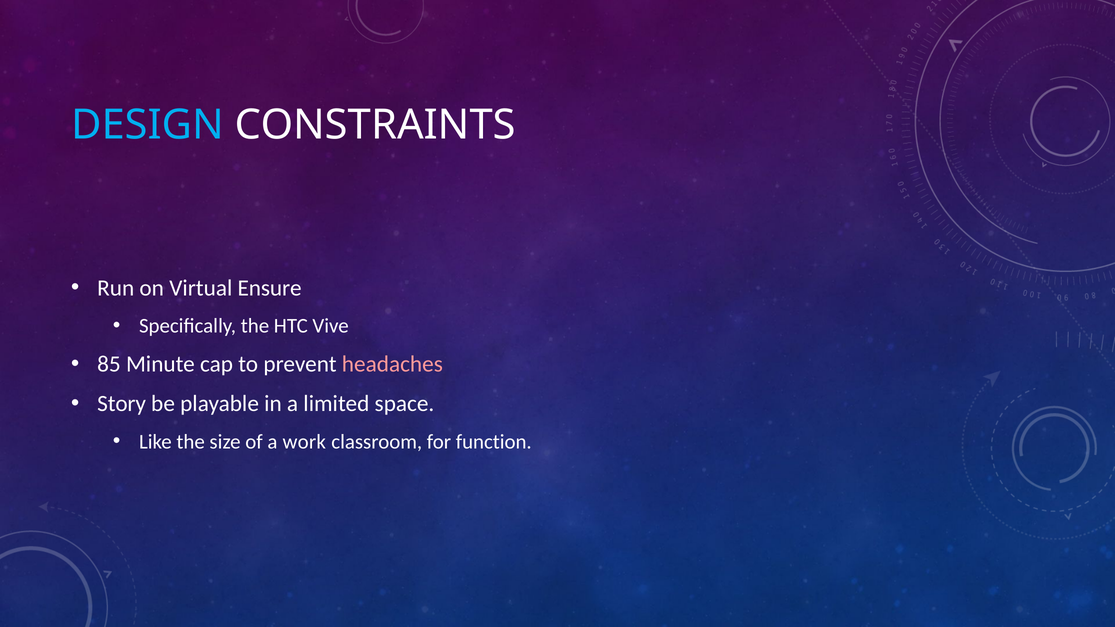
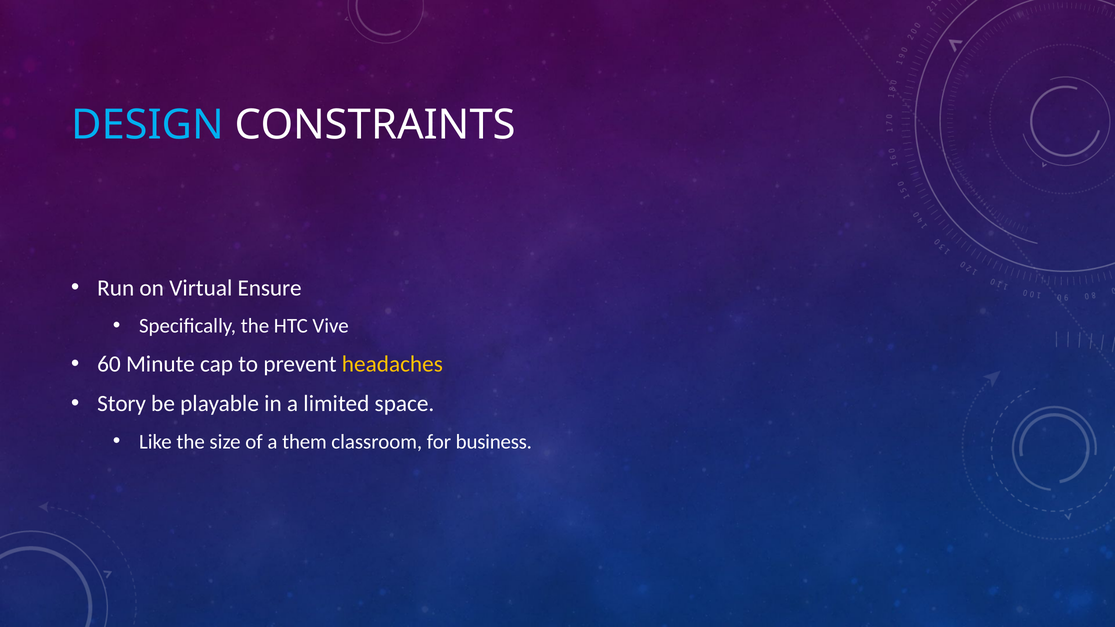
85: 85 -> 60
headaches colour: pink -> yellow
work: work -> them
function: function -> business
